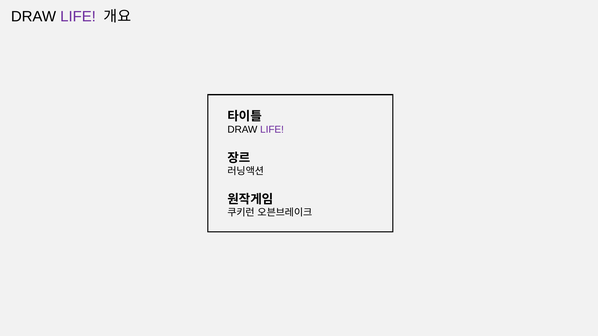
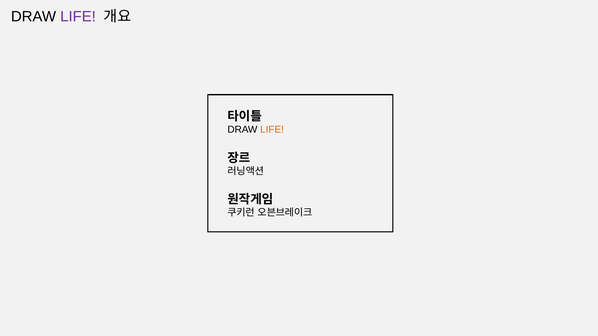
LIFE at (272, 130) colour: purple -> orange
